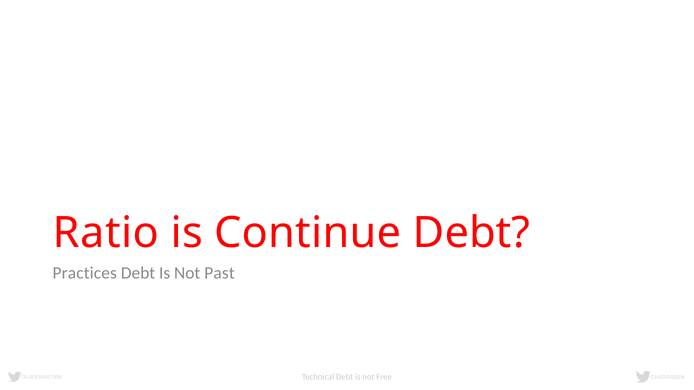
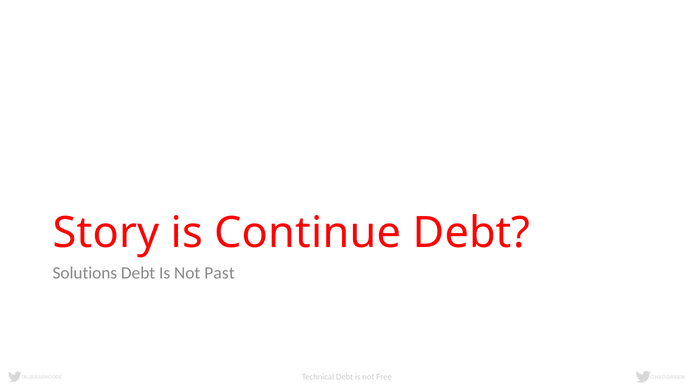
Ratio: Ratio -> Story
Practices: Practices -> Solutions
